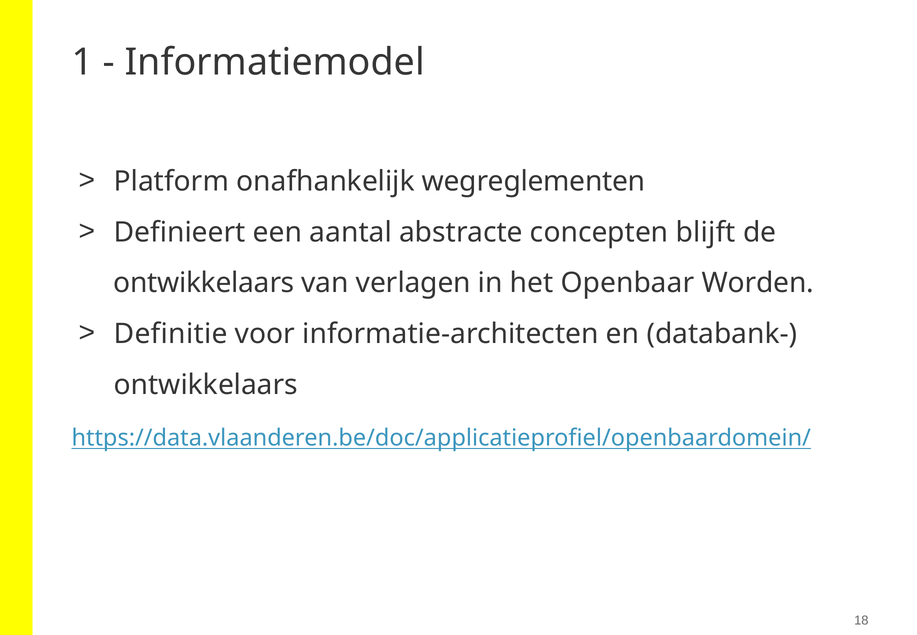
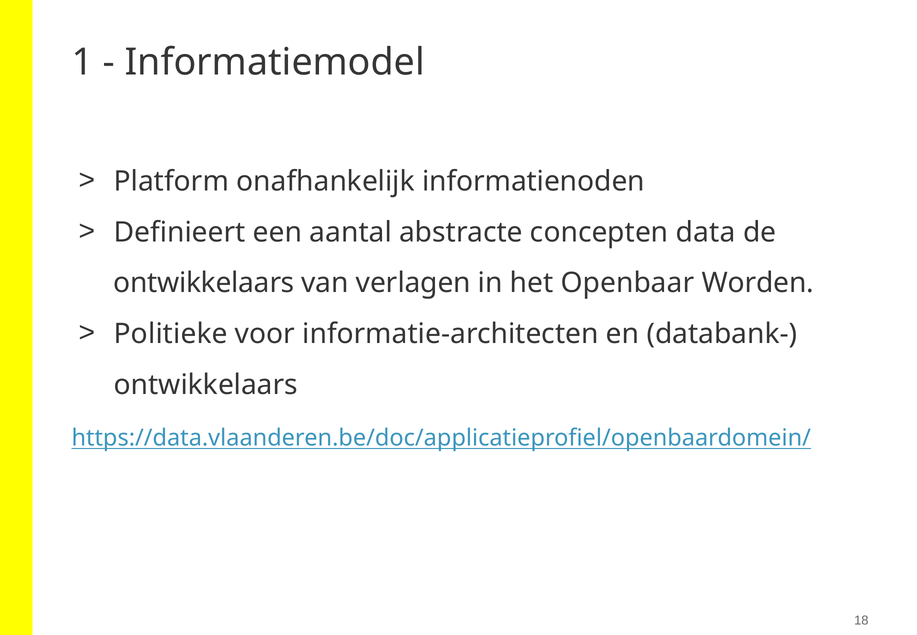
wegreglementen: wegreglementen -> informatienoden
blijft: blijft -> data
Definitie: Definitie -> Politieke
